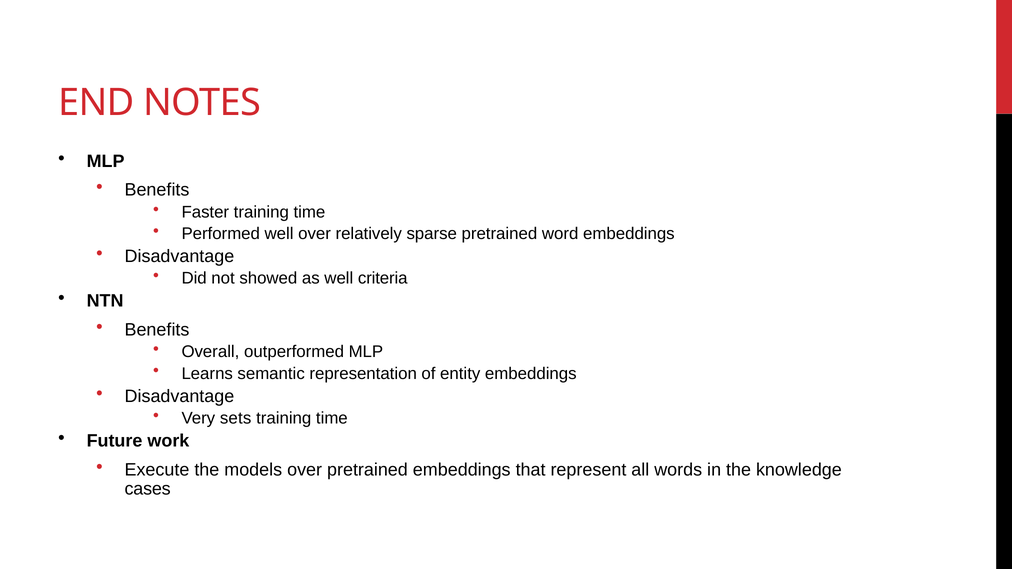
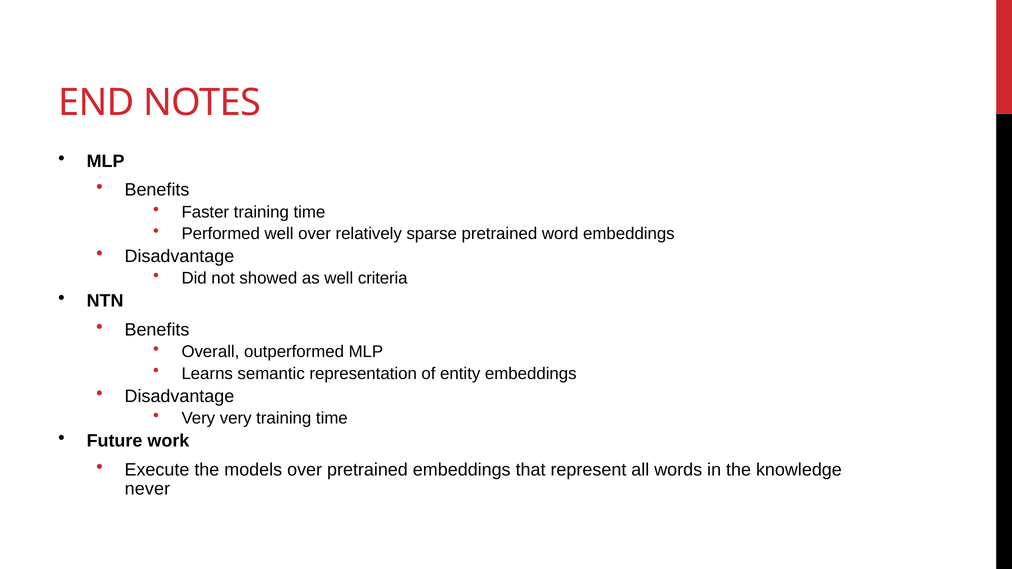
Very sets: sets -> very
cases: cases -> never
